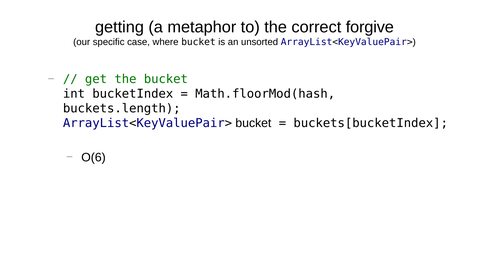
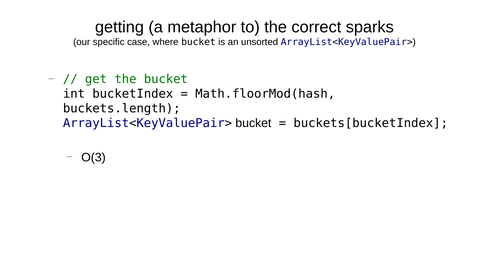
forgive: forgive -> sparks
O(6: O(6 -> O(3
